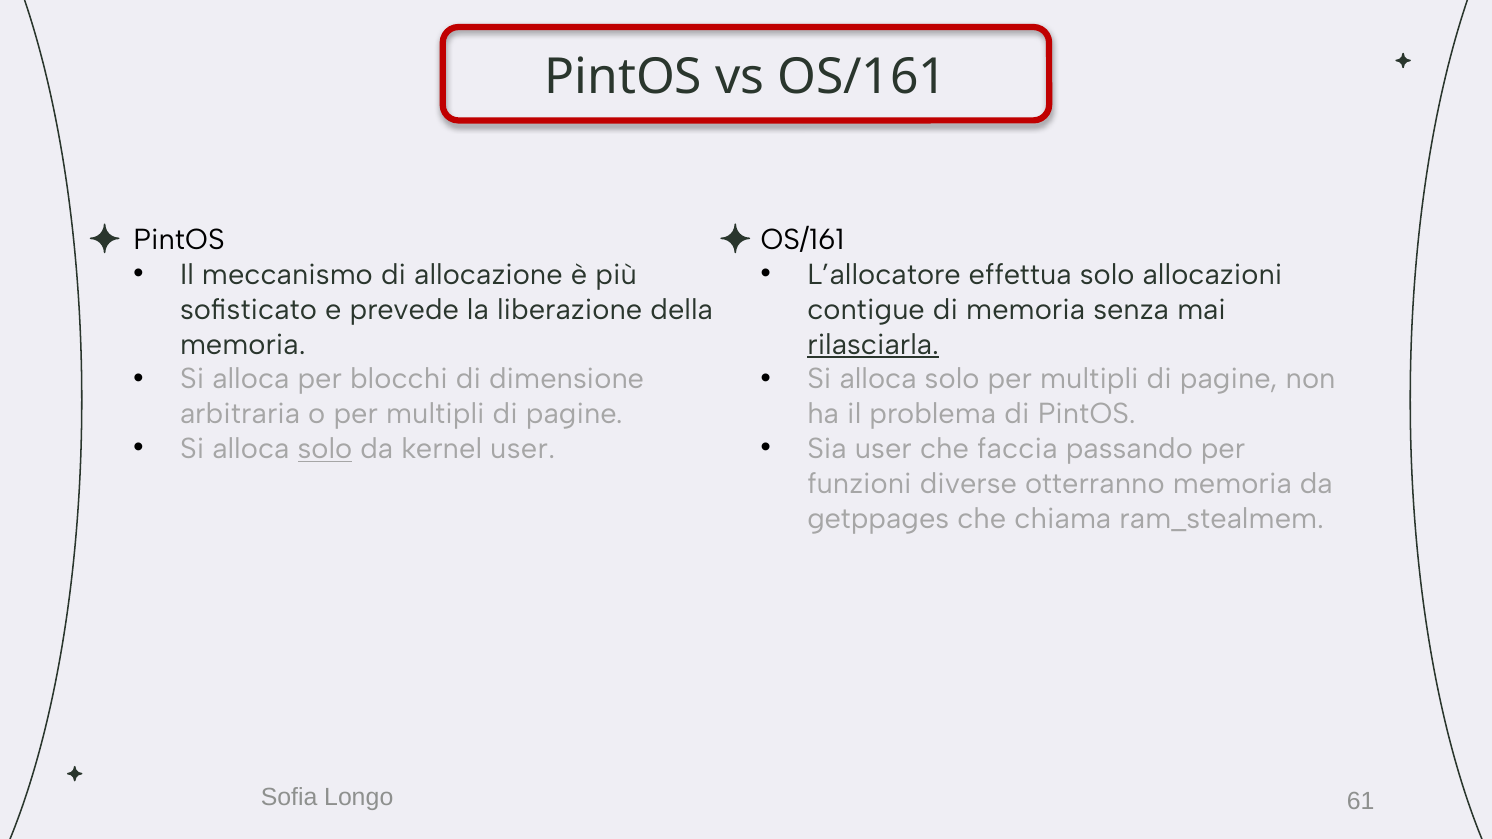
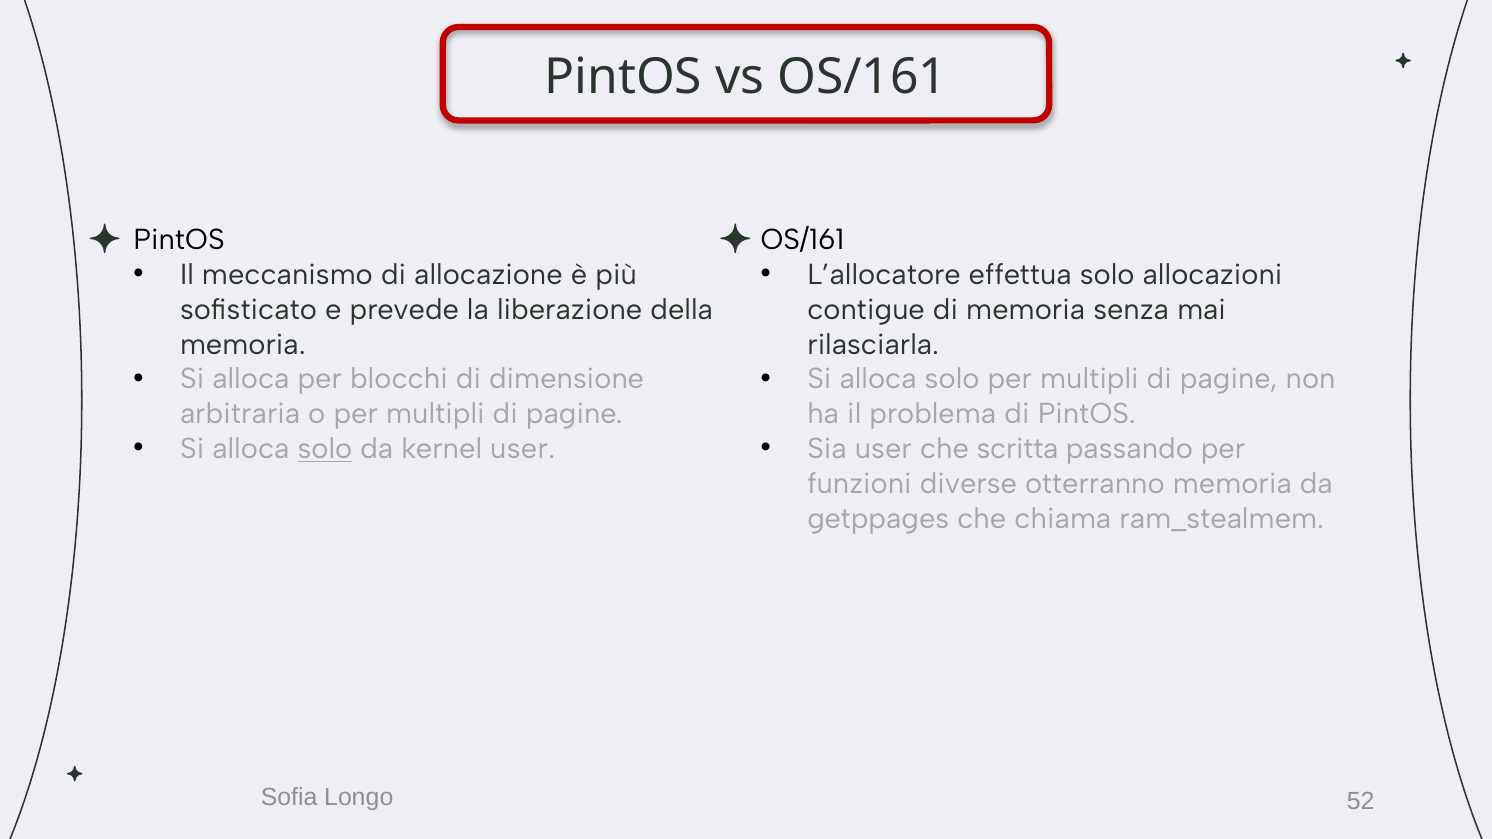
rilasciarla underline: present -> none
faccia: faccia -> scritta
61: 61 -> 52
